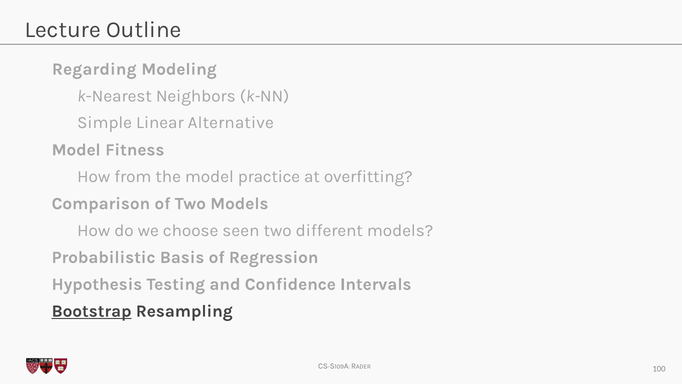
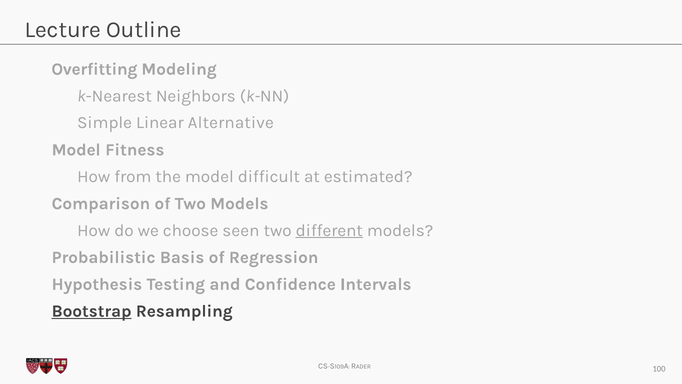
Regarding: Regarding -> Overfitting
practice: practice -> difficult
overfitting: overfitting -> estimated
different underline: none -> present
